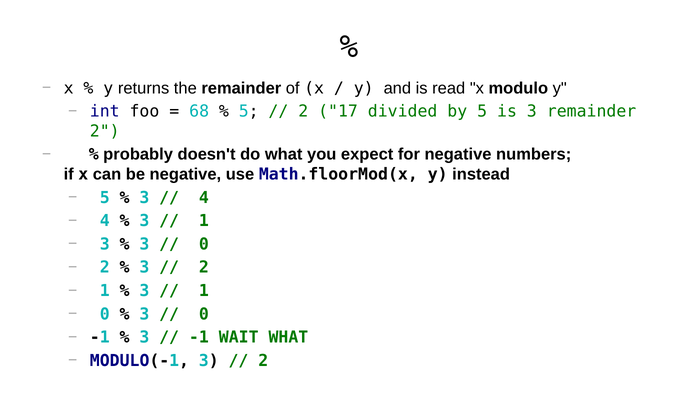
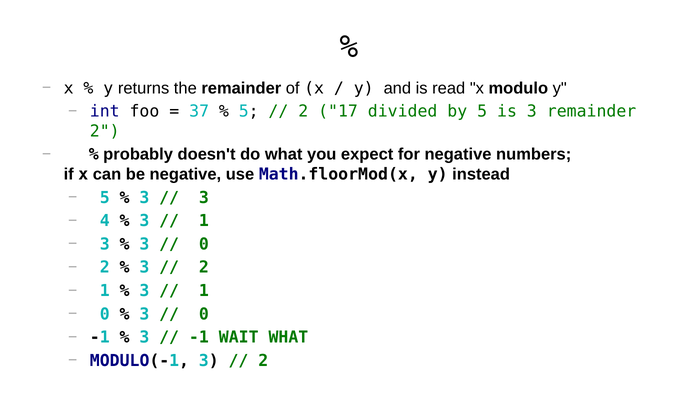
68: 68 -> 37
4 at (204, 197): 4 -> 3
